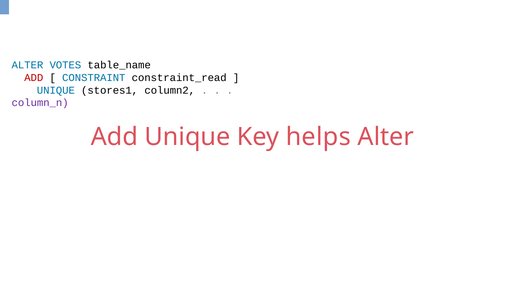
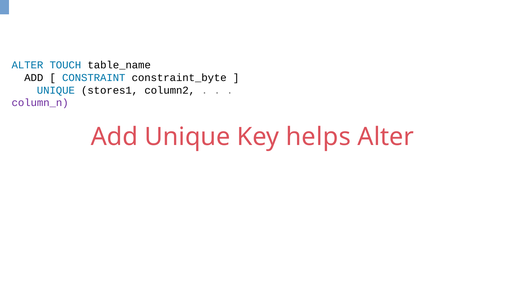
VOTES: VOTES -> TOUCH
ADD at (34, 78) colour: red -> black
constraint_read: constraint_read -> constraint_byte
